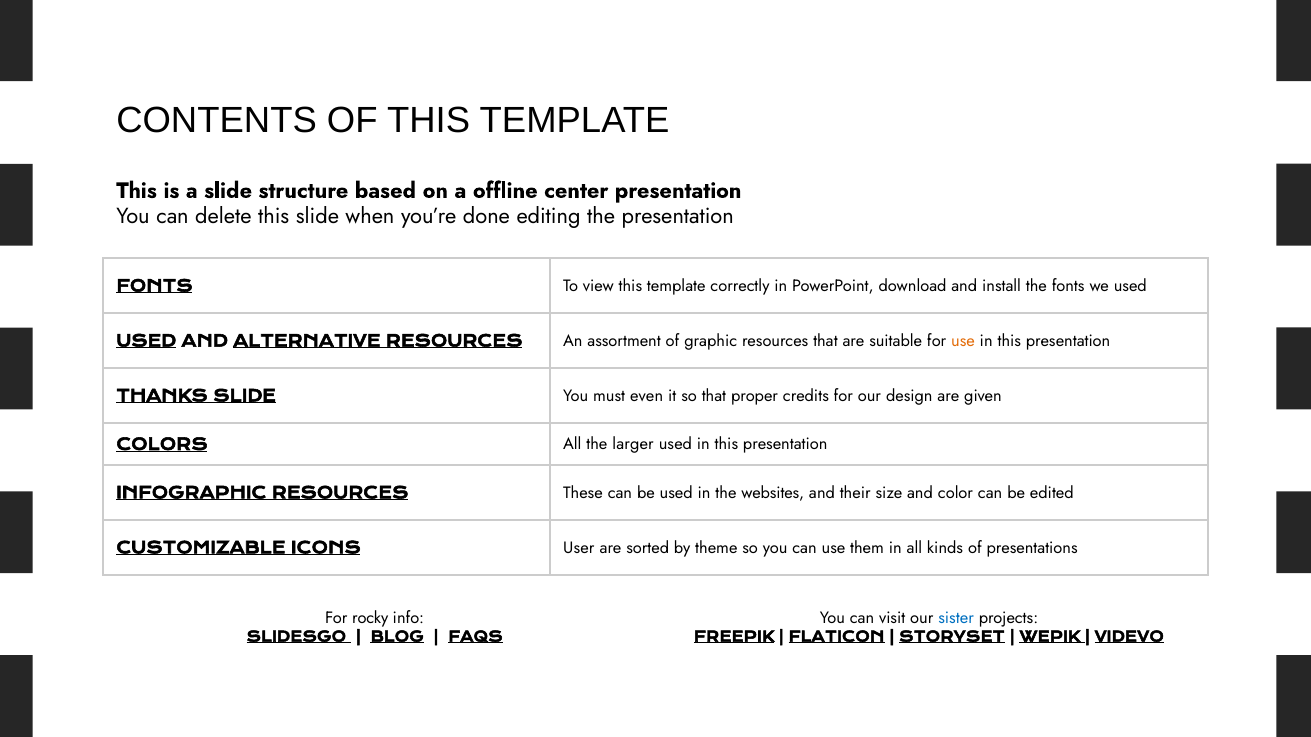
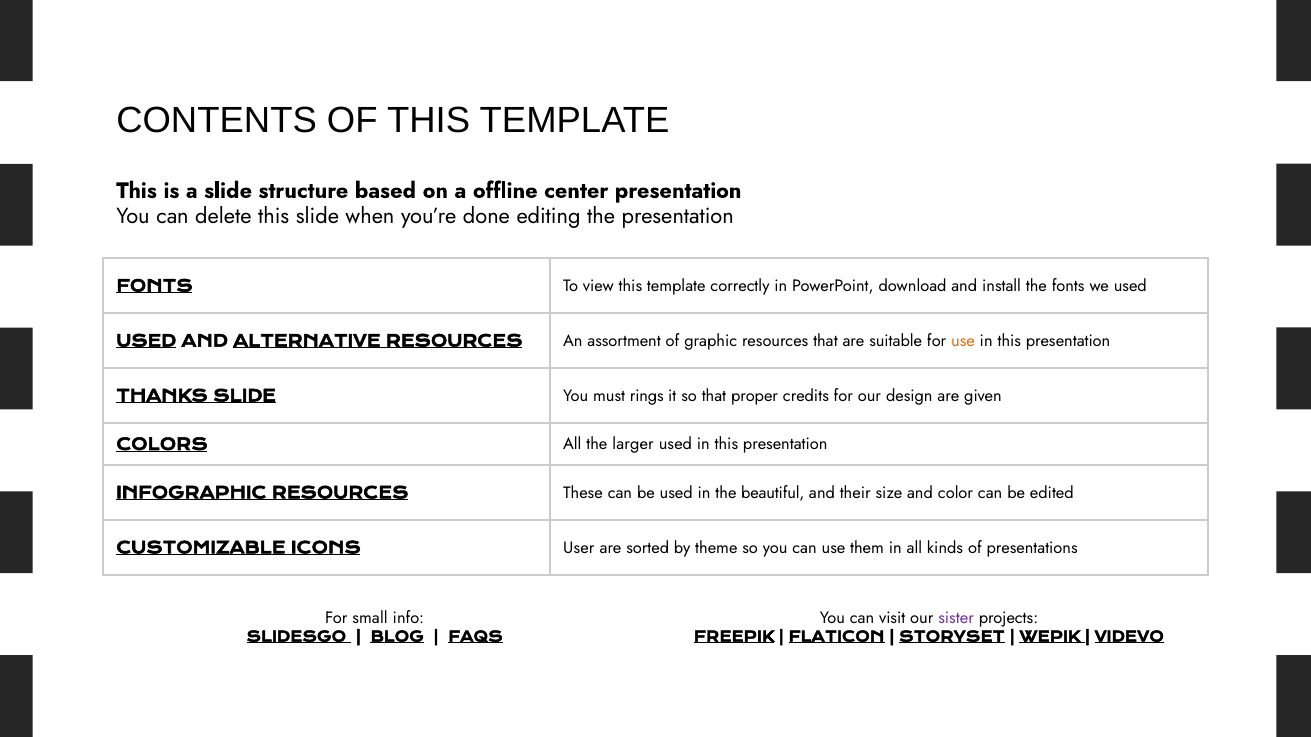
even: even -> rings
websites: websites -> beautiful
rocky: rocky -> small
sister colour: blue -> purple
